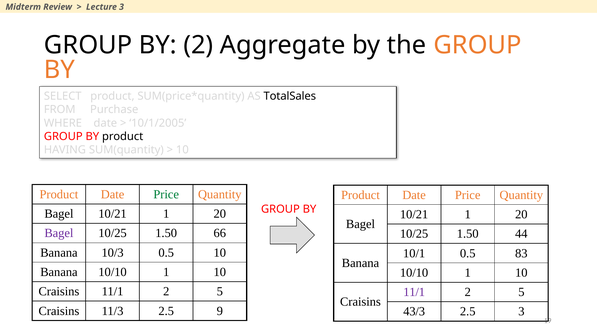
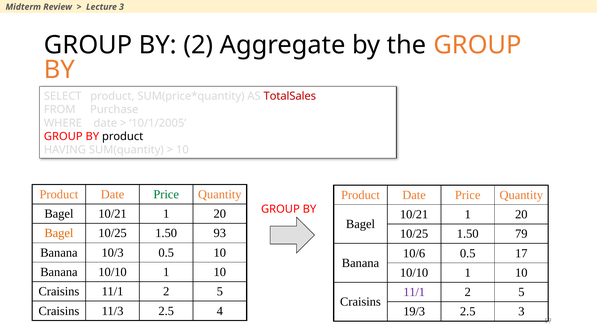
TotalSales colour: black -> red
Bagel at (59, 233) colour: purple -> orange
66: 66 -> 93
44: 44 -> 79
10/1: 10/1 -> 10/6
83: 83 -> 17
9: 9 -> 4
43/3: 43/3 -> 19/3
